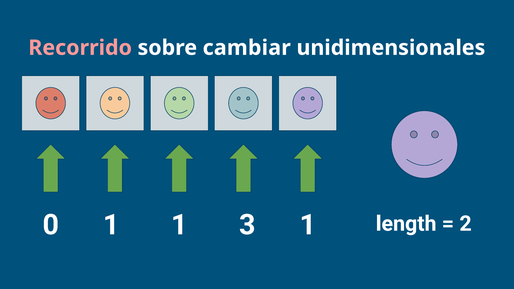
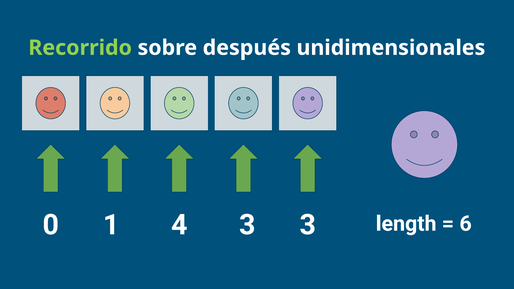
Recorrido colour: pink -> light green
cambiar: cambiar -> después
1 1: 1 -> 4
3 1: 1 -> 3
2: 2 -> 6
